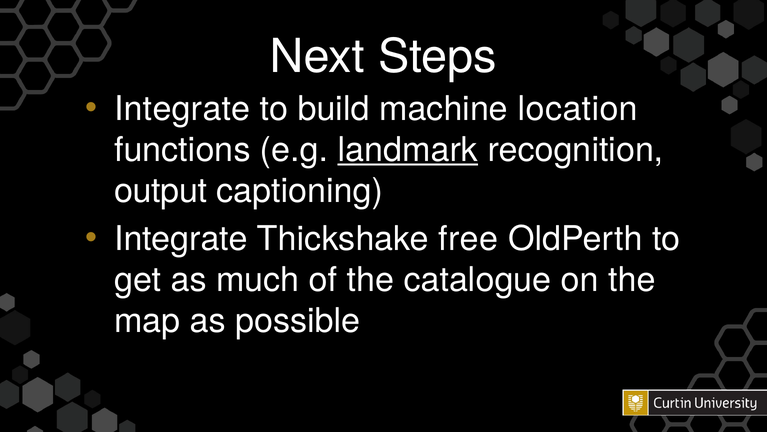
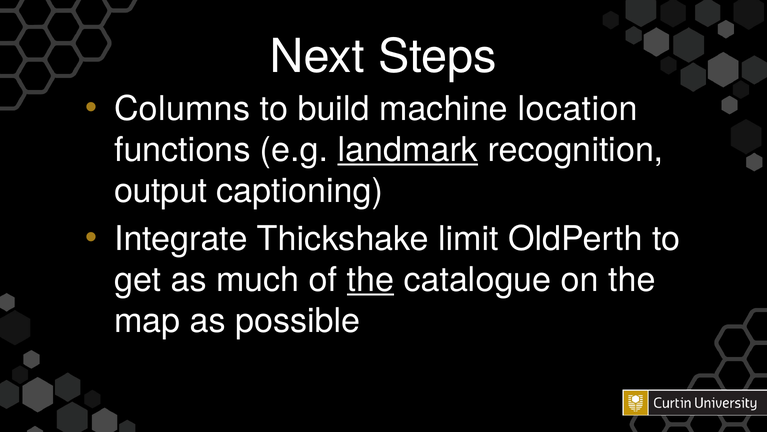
Integrate at (182, 109): Integrate -> Columns
free: free -> limit
the at (370, 279) underline: none -> present
